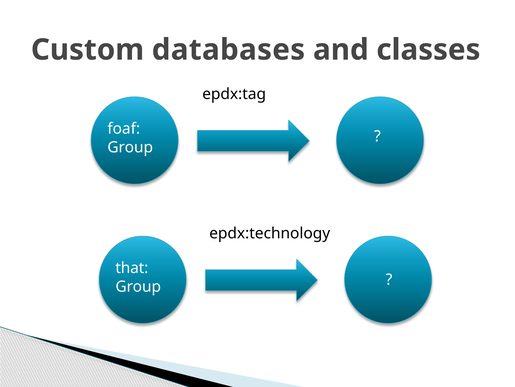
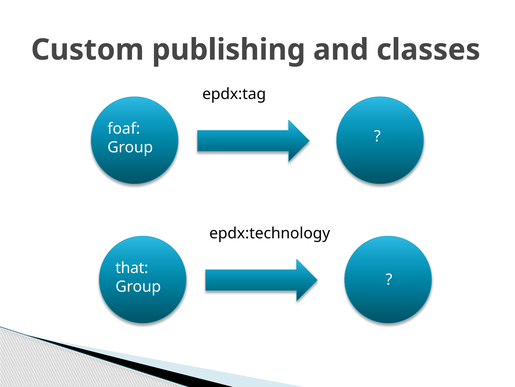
databases: databases -> publishing
